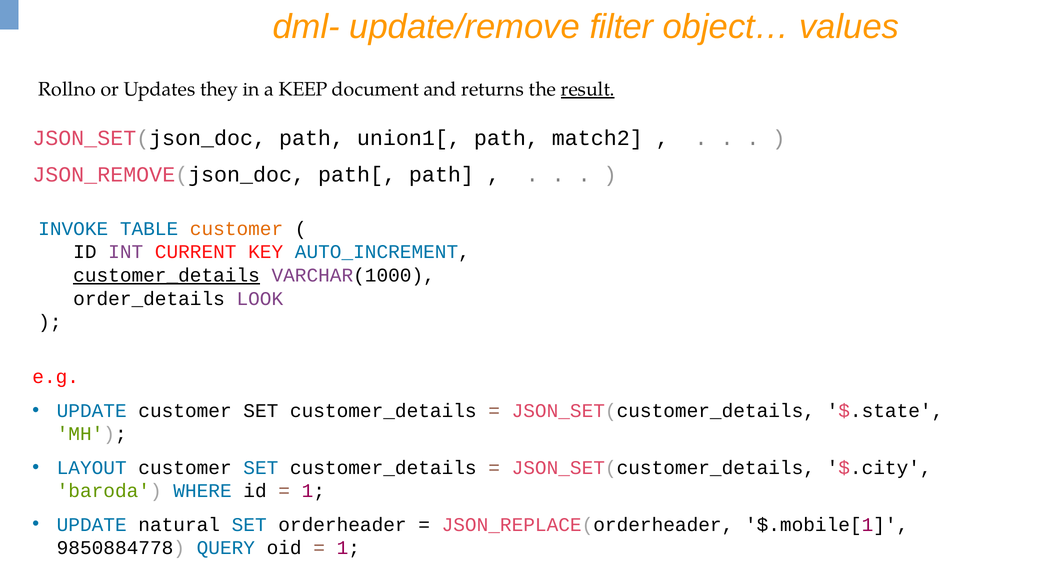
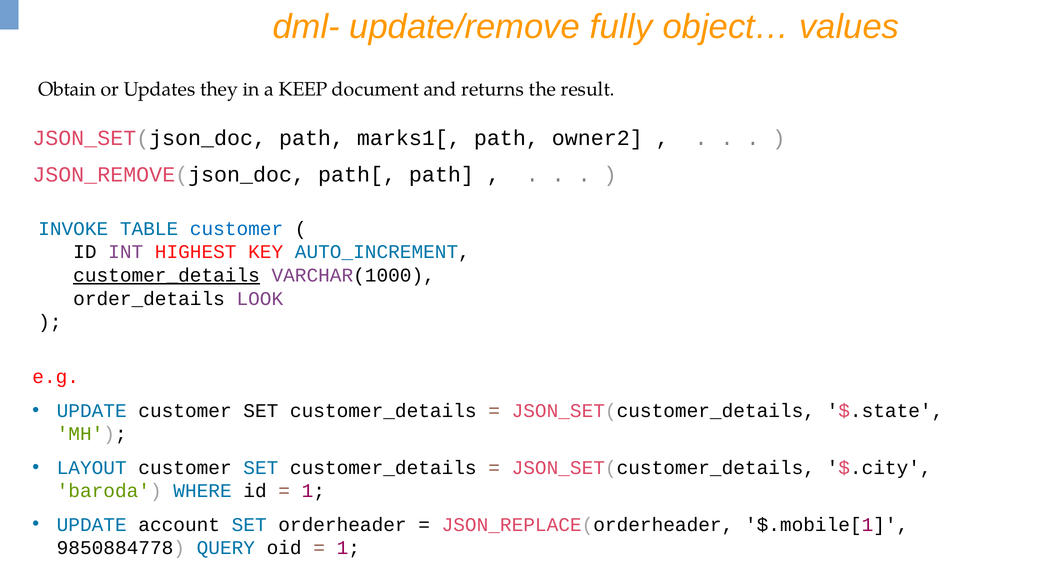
filter: filter -> fully
Rollno: Rollno -> Obtain
result underline: present -> none
union1[: union1[ -> marks1[
match2: match2 -> owner2
customer at (237, 229) colour: orange -> blue
CURRENT: CURRENT -> HIGHEST
natural: natural -> account
